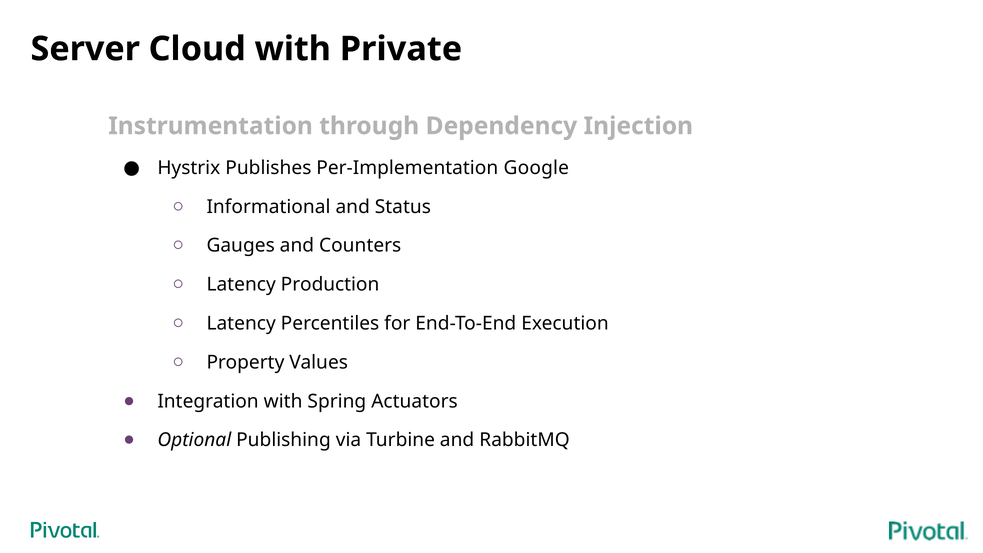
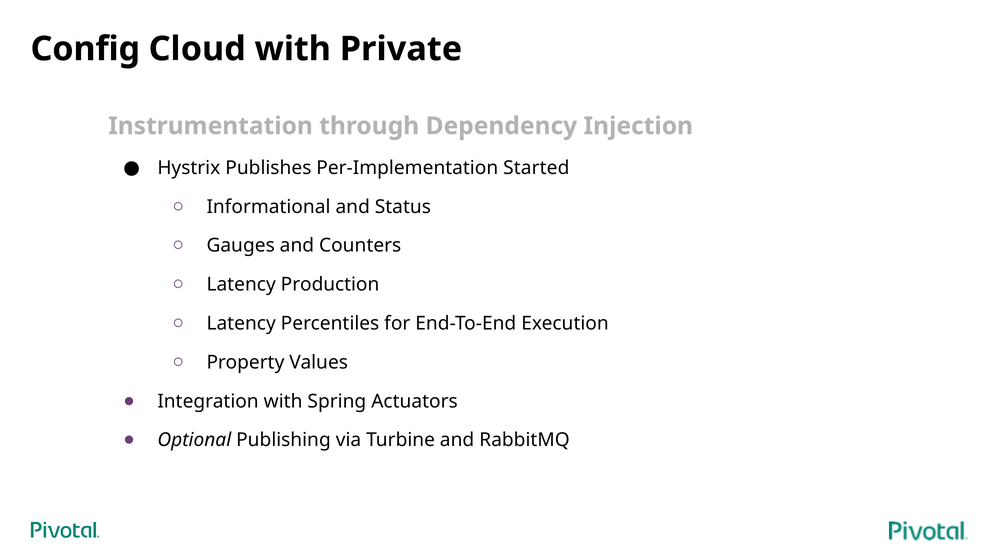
Server: Server -> Config
Google: Google -> Started
